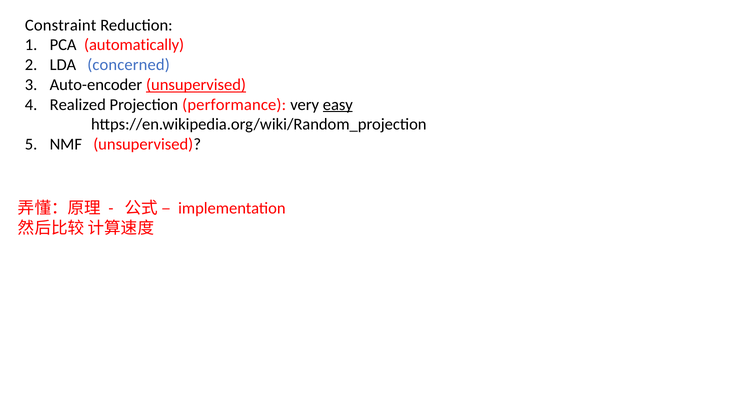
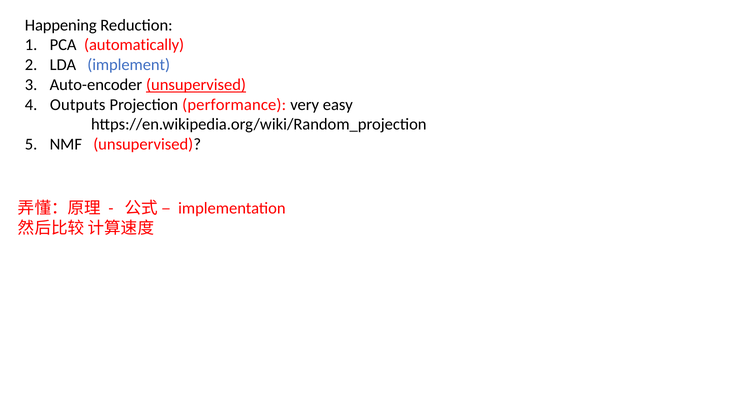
Constraint: Constraint -> Happening
concerned: concerned -> implement
Realized: Realized -> Outputs
easy underline: present -> none
